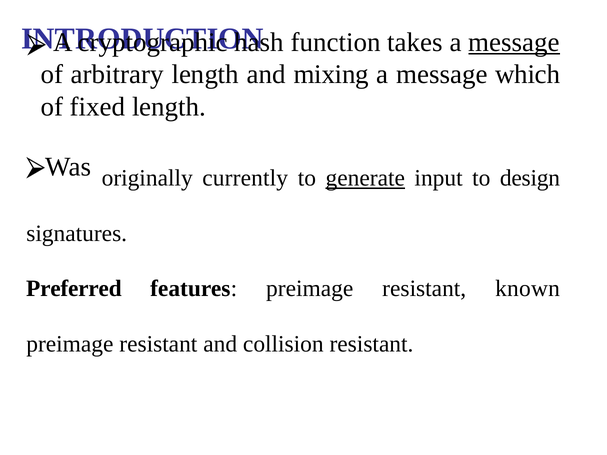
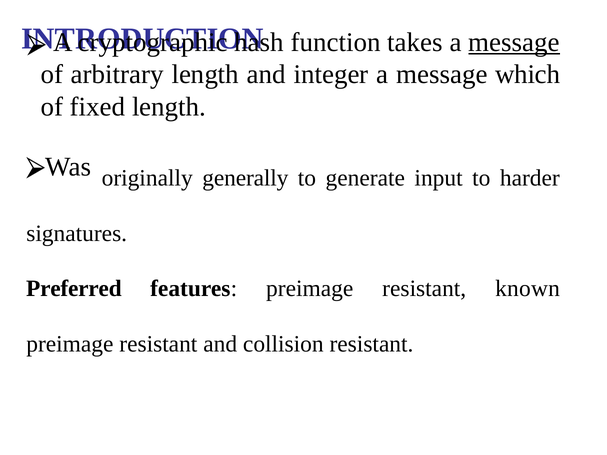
mixing: mixing -> integer
currently: currently -> generally
generate underline: present -> none
design: design -> harder
